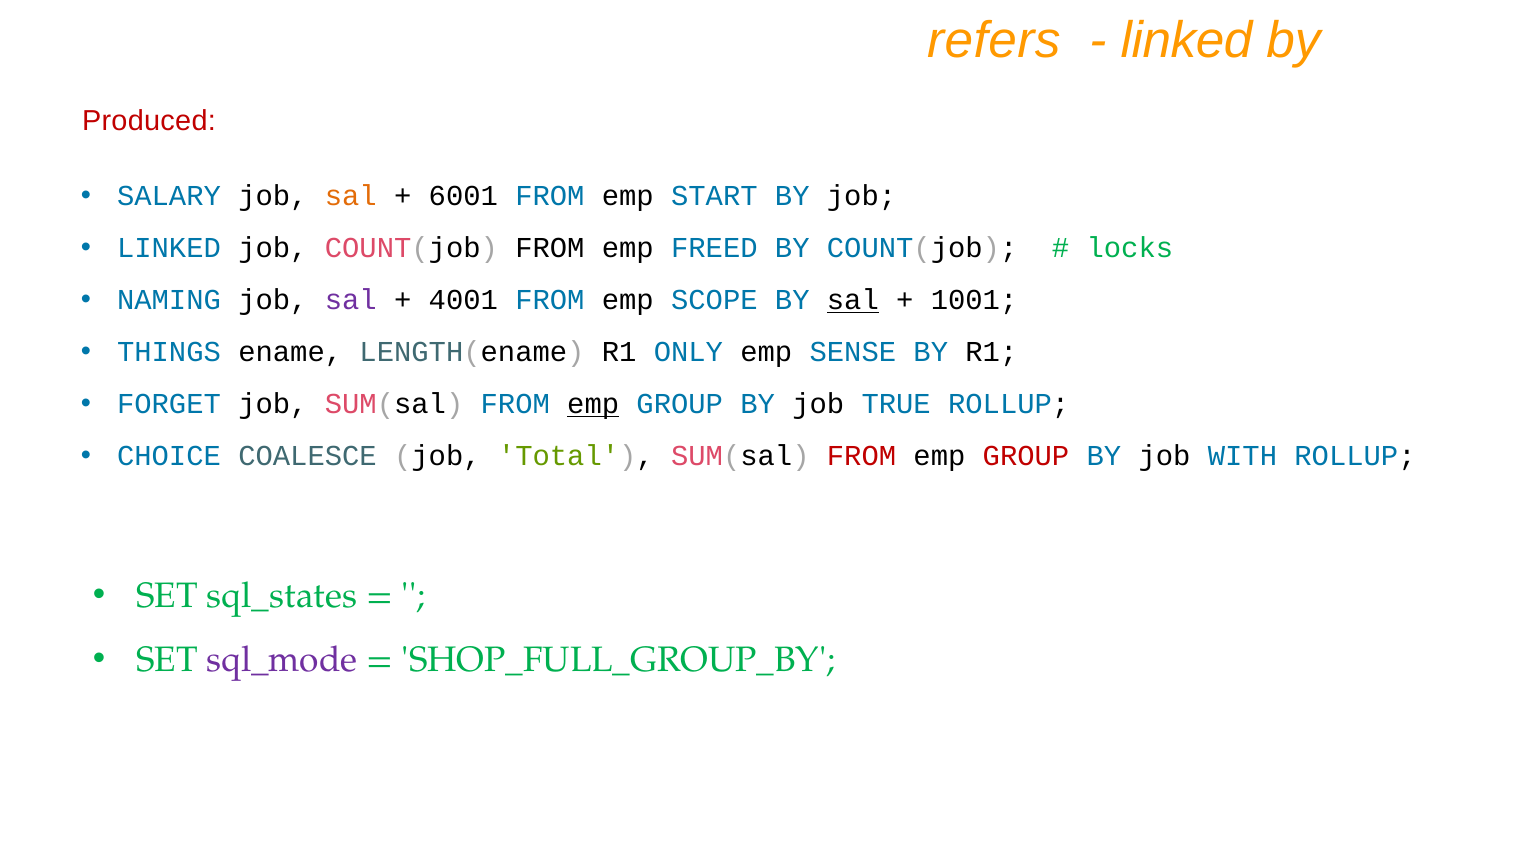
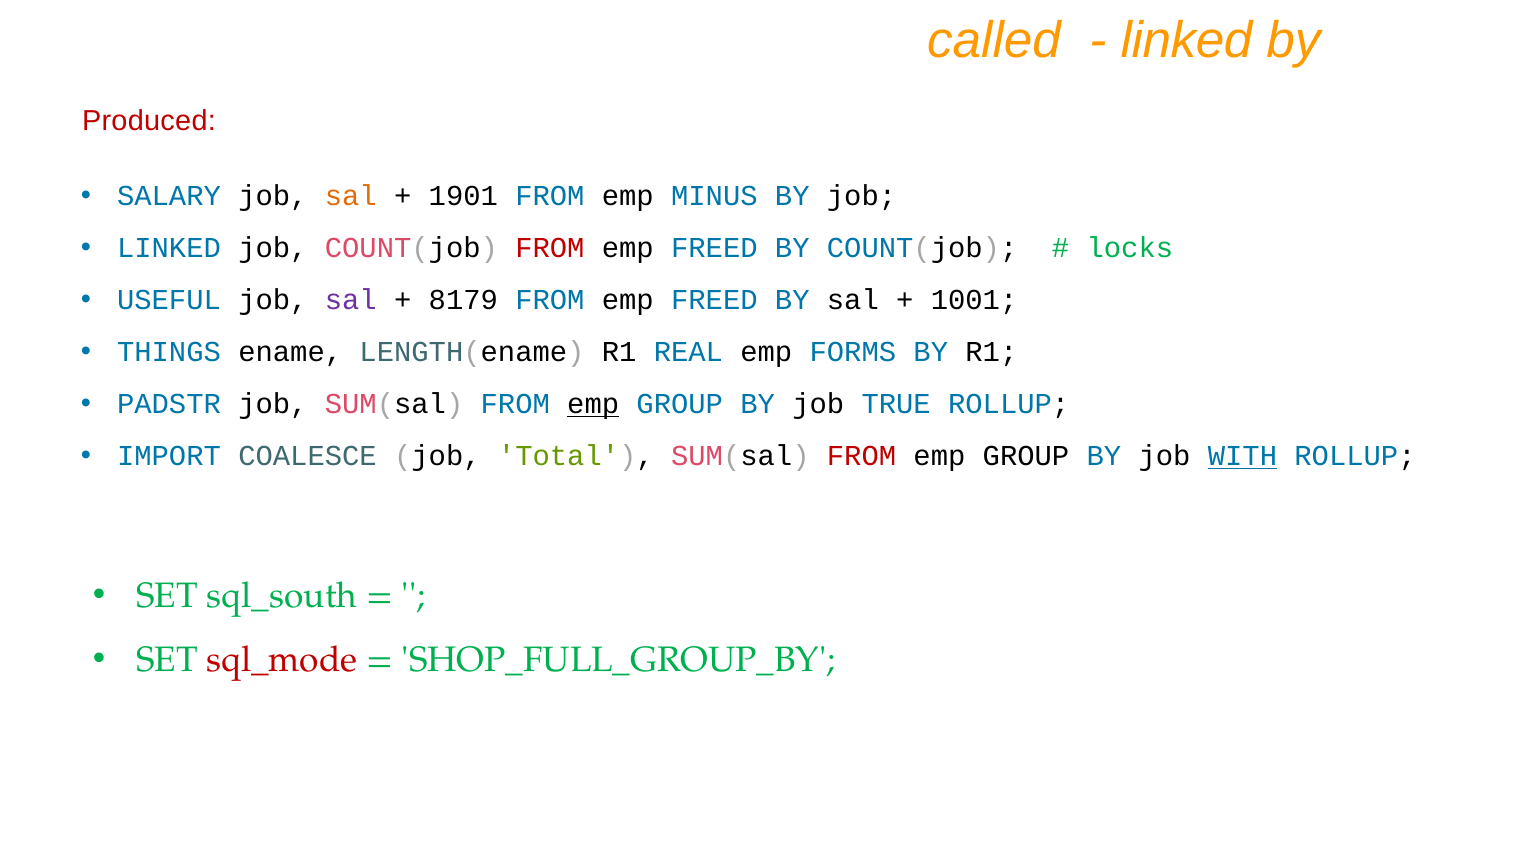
refers: refers -> called
6001: 6001 -> 1901
START: START -> MINUS
FROM at (550, 248) colour: black -> red
NAMING: NAMING -> USEFUL
4001: 4001 -> 8179
SCOPE at (714, 300): SCOPE -> FREED
sal at (853, 300) underline: present -> none
ONLY: ONLY -> REAL
SENSE: SENSE -> FORMS
FORGET: FORGET -> PADSTR
CHOICE: CHOICE -> IMPORT
GROUP at (1026, 456) colour: red -> black
WITH underline: none -> present
sql_states: sql_states -> sql_south
sql_mode colour: purple -> red
